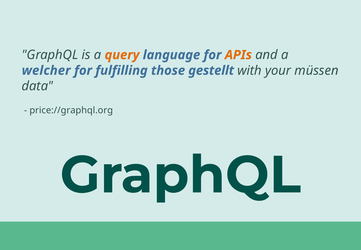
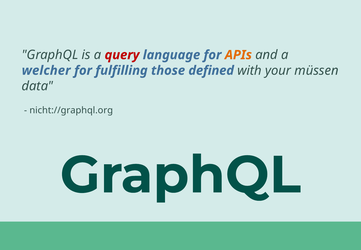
query colour: orange -> red
gestellt: gestellt -> defined
price://graphql.org: price://graphql.org -> nicht://graphql.org
